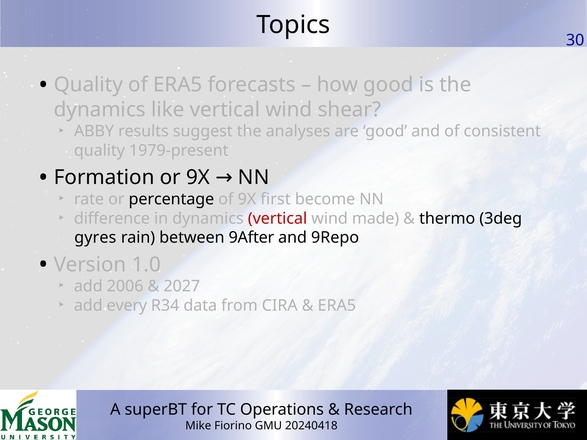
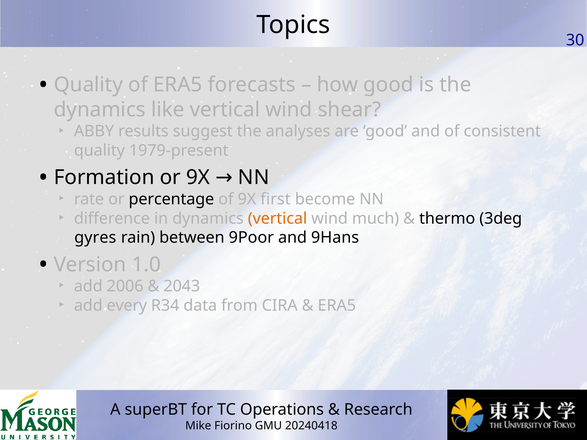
vertical at (278, 219) colour: red -> orange
made: made -> much
9After: 9After -> 9Poor
9Repo: 9Repo -> 9Hans
2027: 2027 -> 2043
